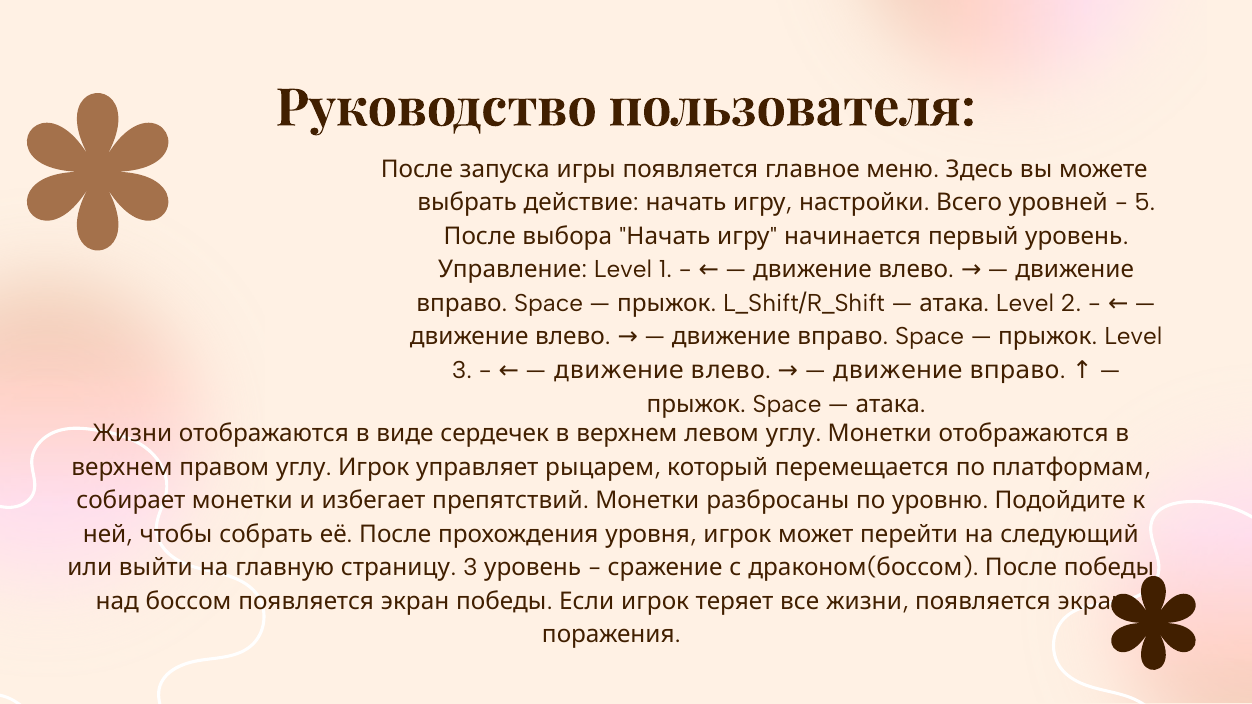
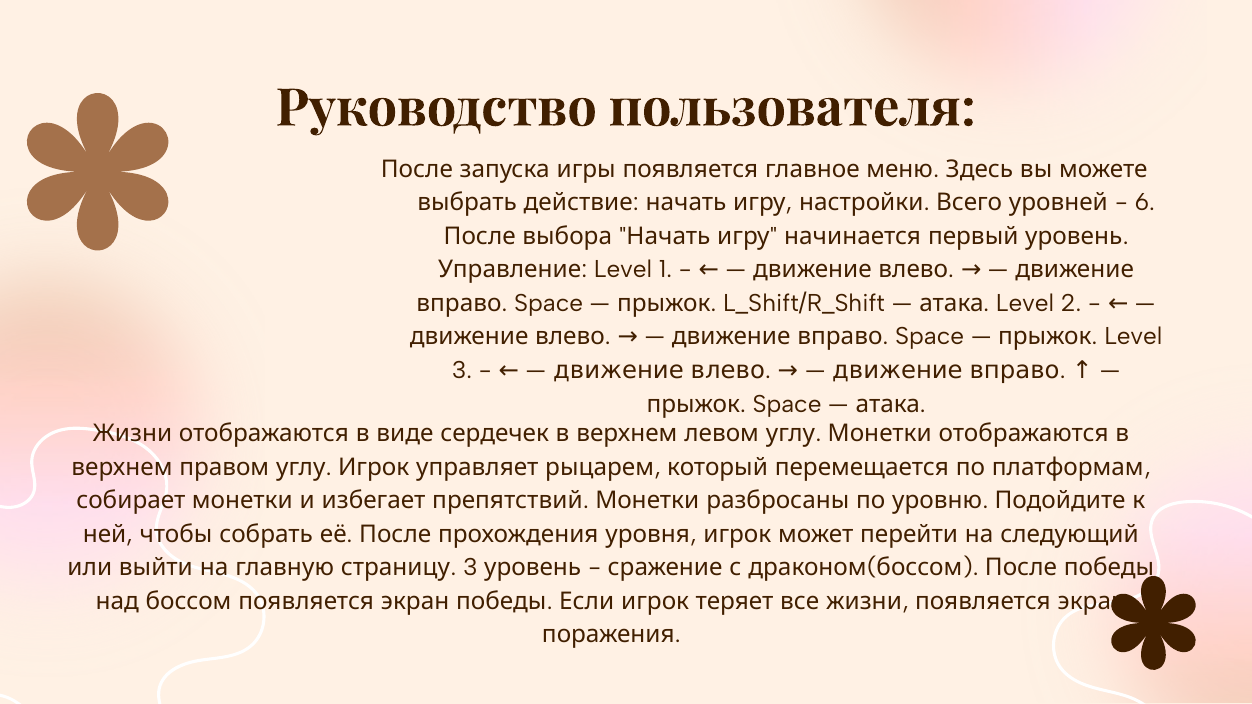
5: 5 -> 6
